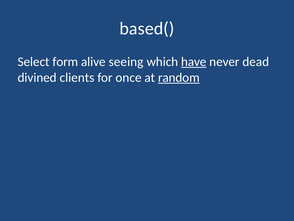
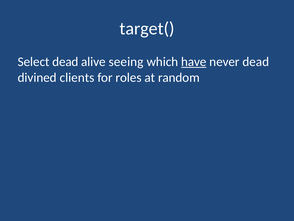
based(: based( -> target(
Select form: form -> dead
once: once -> roles
random underline: present -> none
